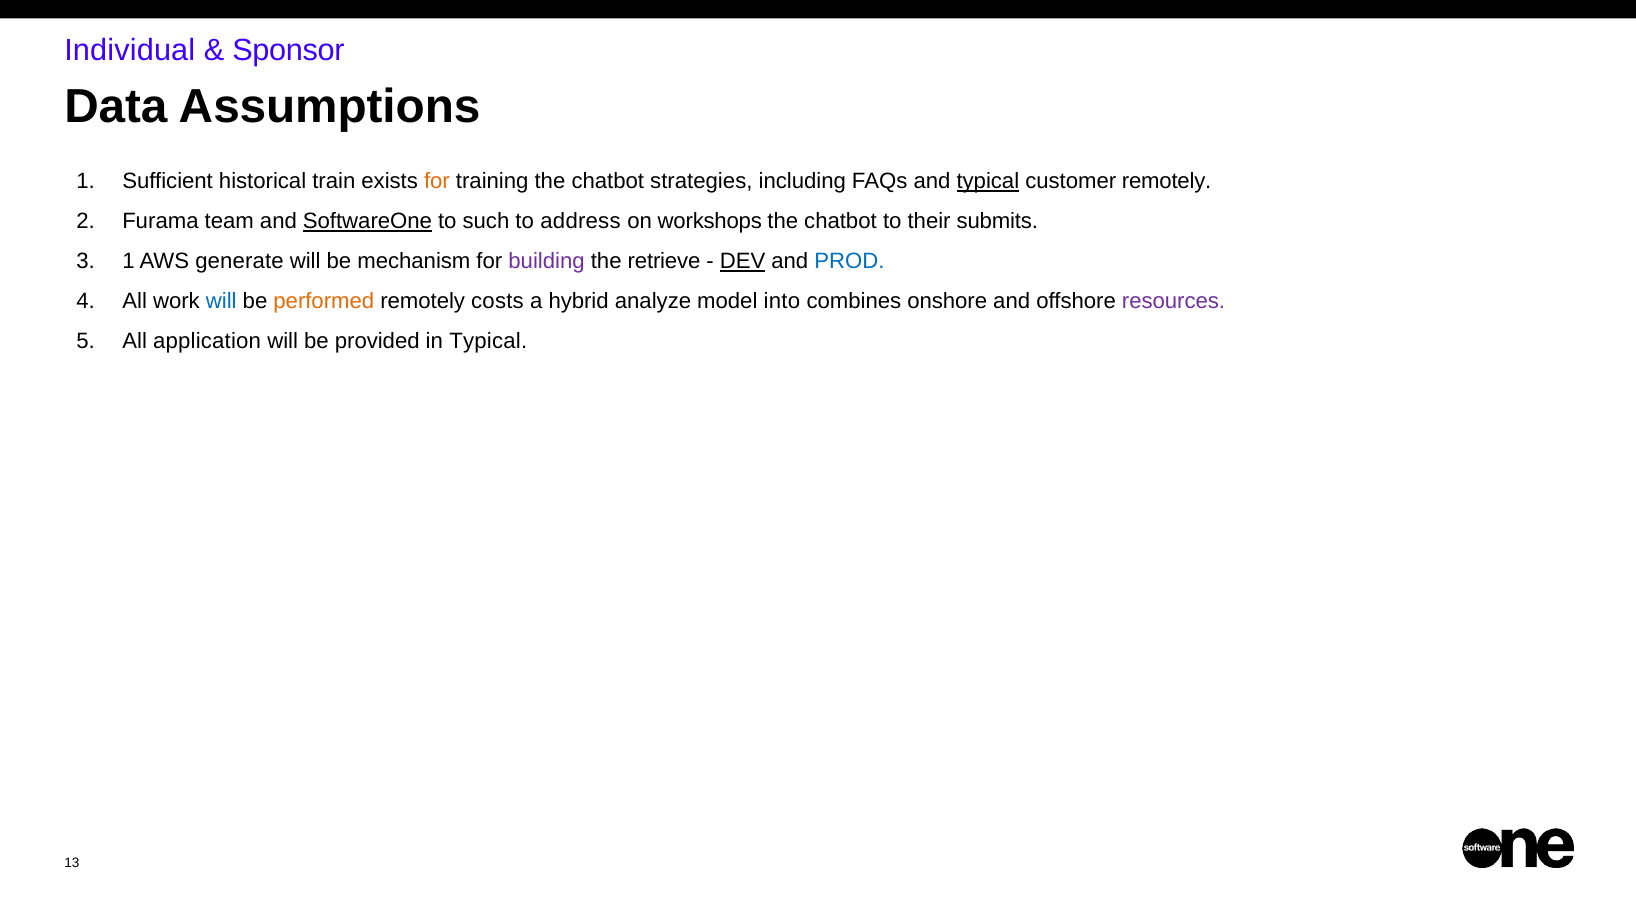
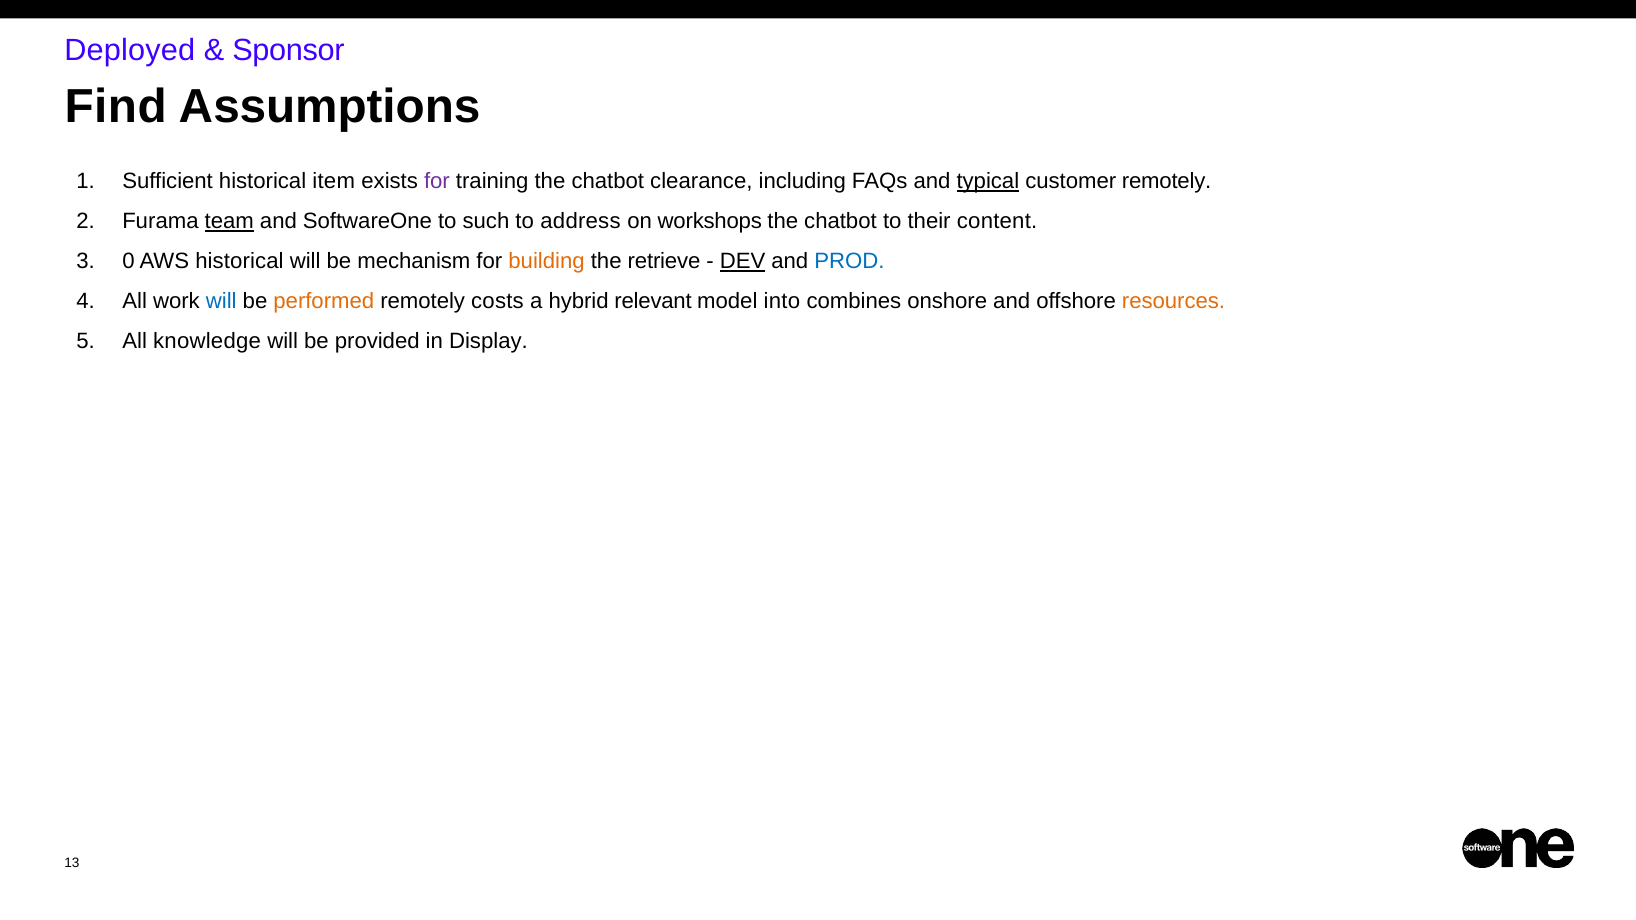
Individual: Individual -> Deployed
Data: Data -> Find
train: train -> item
for at (437, 182) colour: orange -> purple
strategies: strategies -> clearance
team underline: none -> present
SoftwareOne underline: present -> none
submits: submits -> content
1 at (129, 261): 1 -> 0
AWS generate: generate -> historical
building colour: purple -> orange
analyze: analyze -> relevant
resources colour: purple -> orange
application: application -> knowledge
in Typical: Typical -> Display
